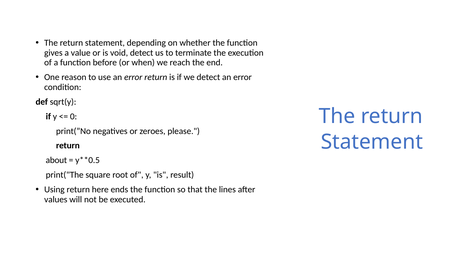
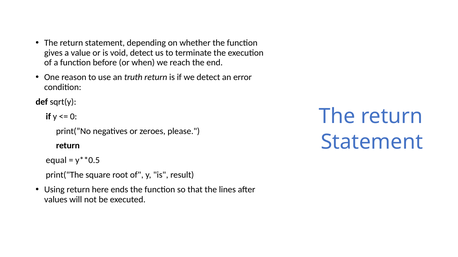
use an error: error -> truth
about: about -> equal
